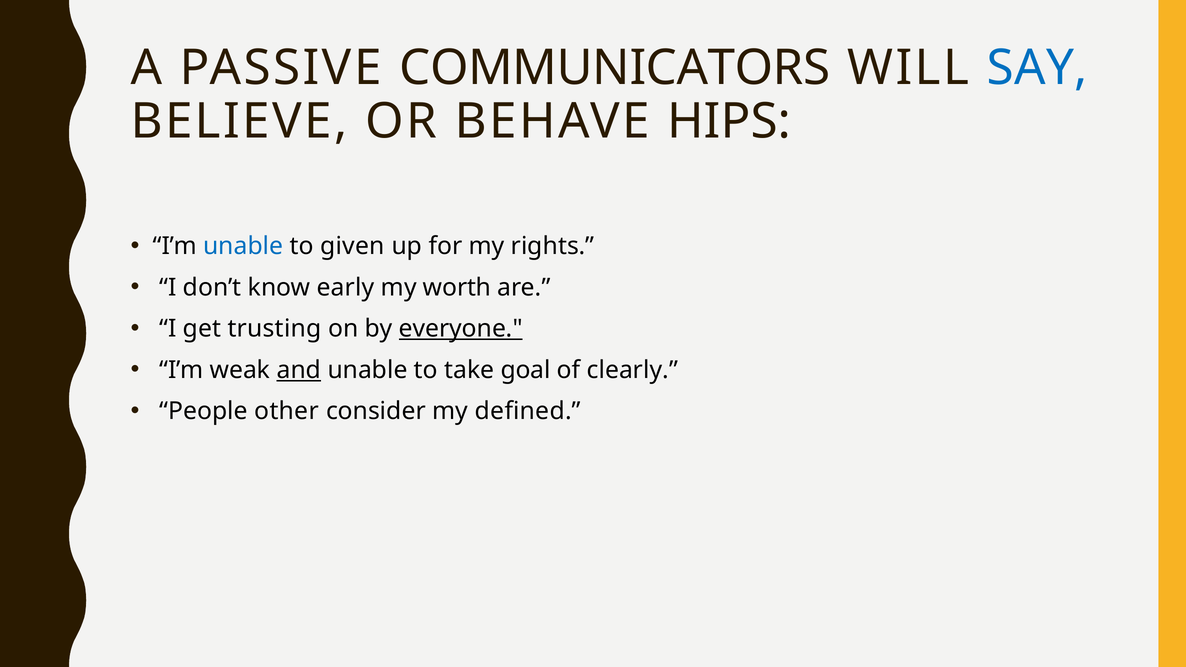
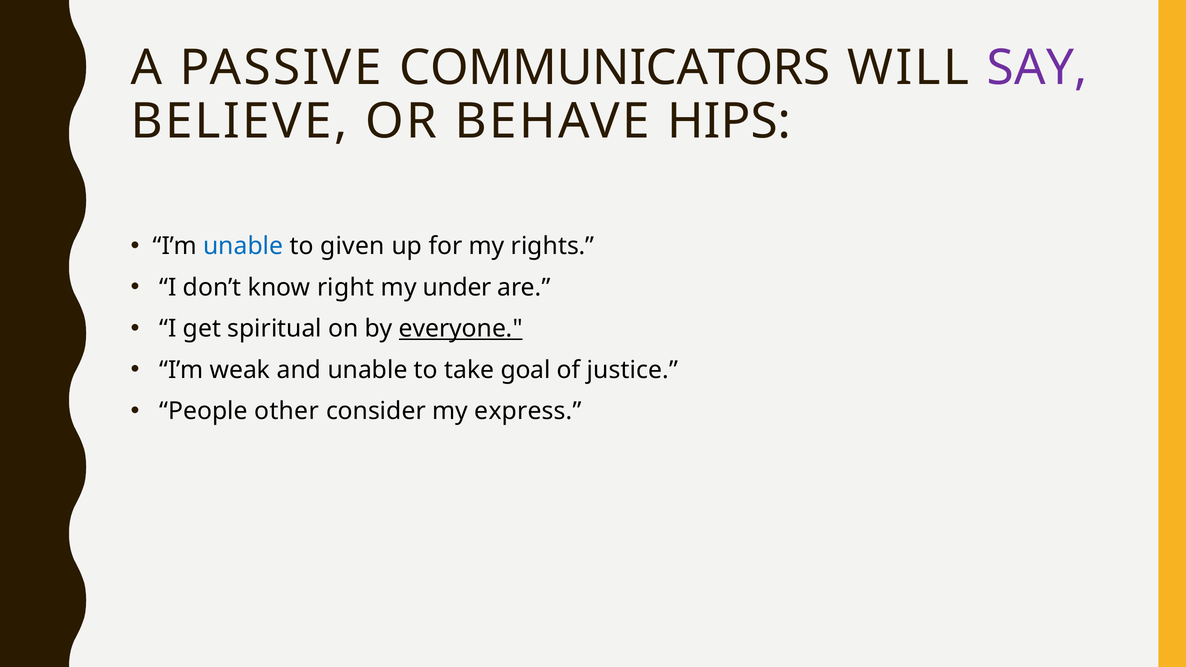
SAY colour: blue -> purple
early: early -> right
worth: worth -> under
trusting: trusting -> spiritual
and underline: present -> none
clearly: clearly -> justice
defined: defined -> express
